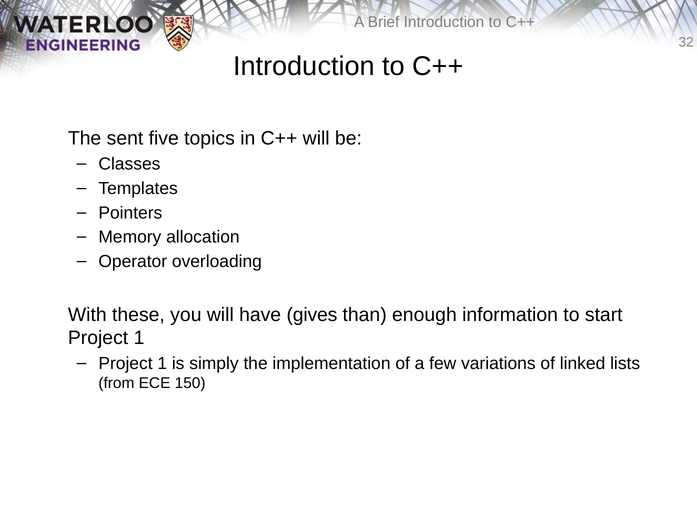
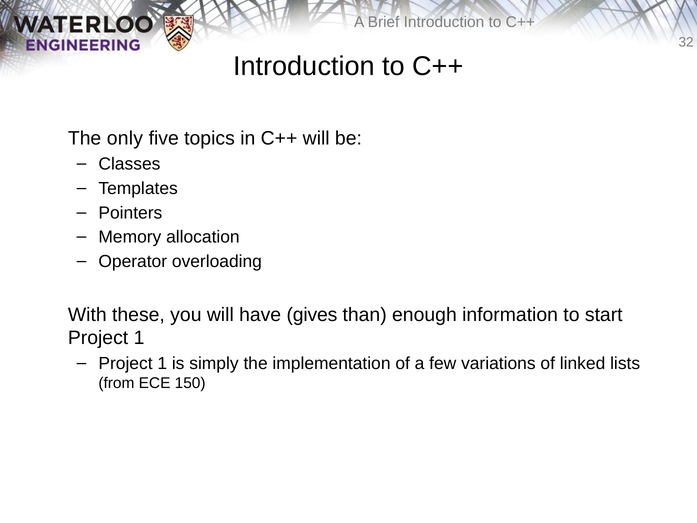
sent: sent -> only
